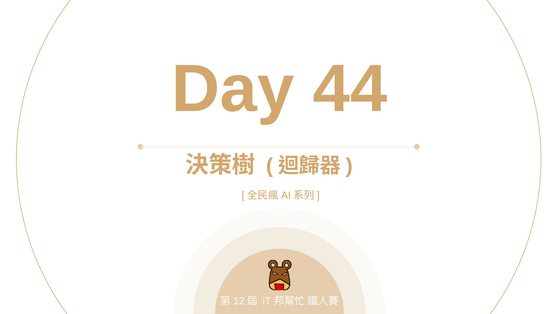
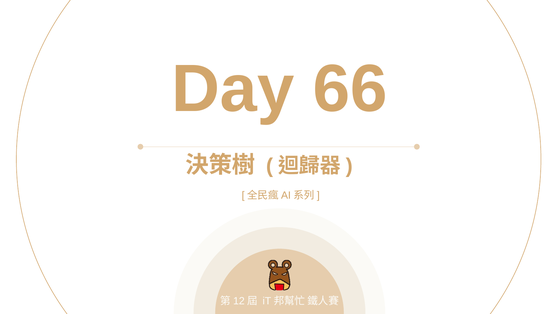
44: 44 -> 66
